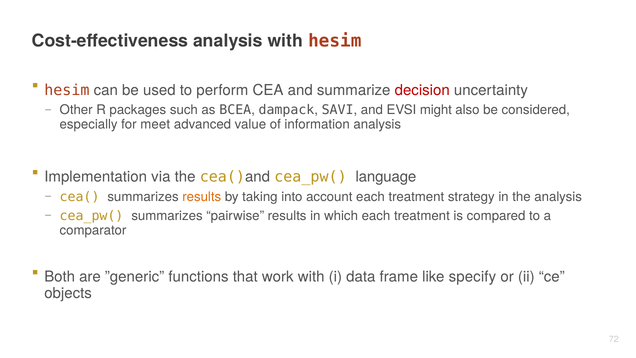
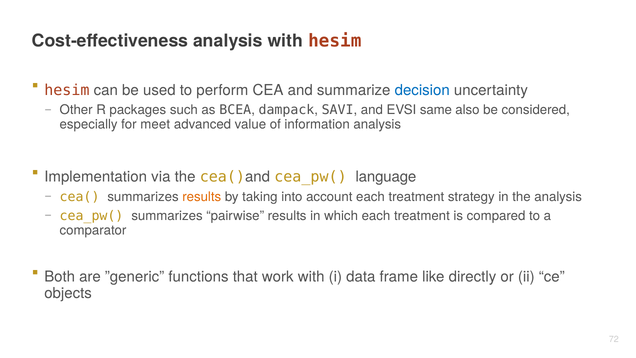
decision colour: red -> blue
might: might -> same
specify: specify -> directly
